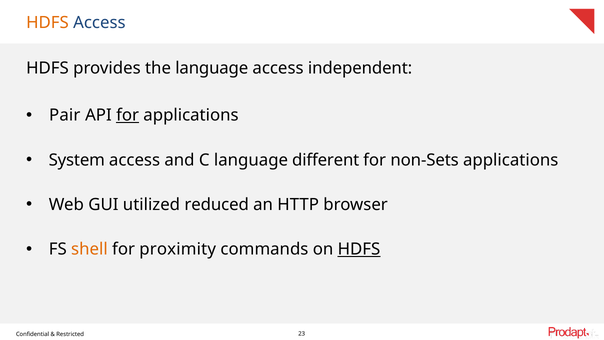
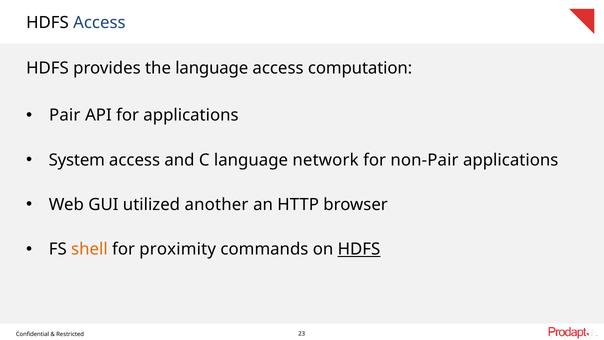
HDFS at (47, 23) colour: orange -> black
independent: independent -> computation
for at (128, 115) underline: present -> none
different: different -> network
non-Sets: non-Sets -> non-Pair
reduced: reduced -> another
